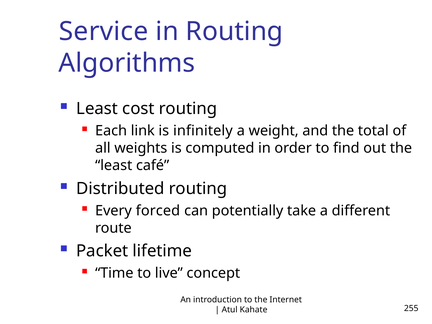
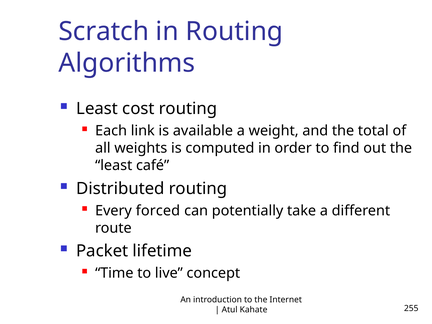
Service: Service -> Scratch
infinitely: infinitely -> available
